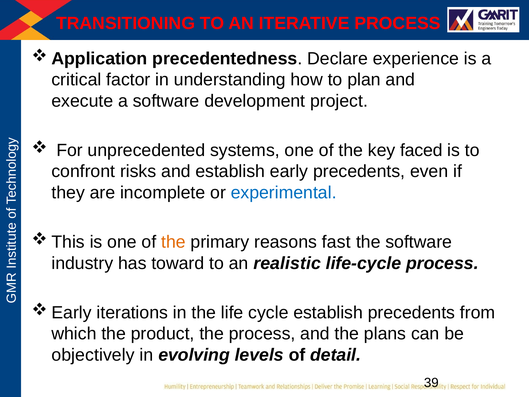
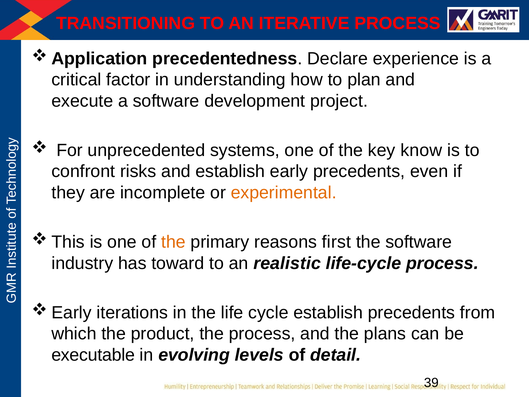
faced: faced -> know
experimental colour: blue -> orange
fast: fast -> first
objectively: objectively -> executable
